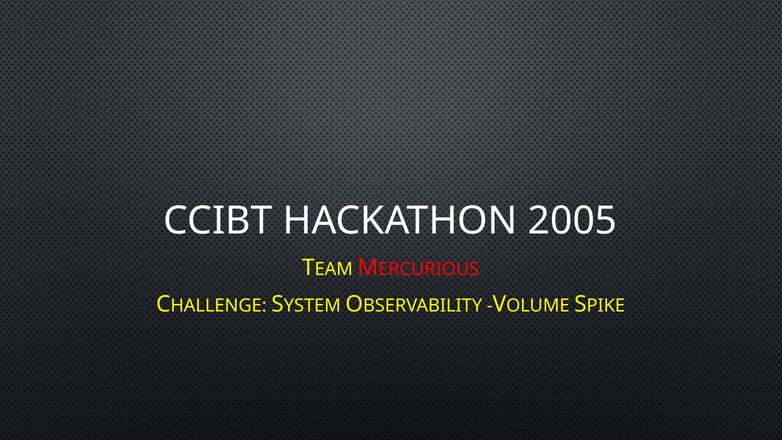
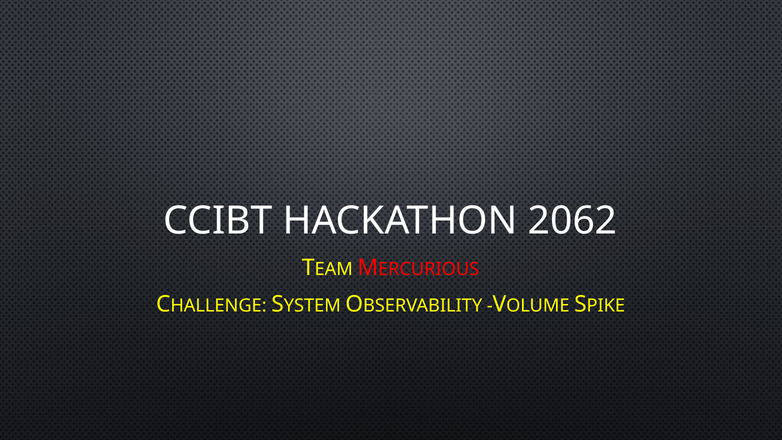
2005: 2005 -> 2062
